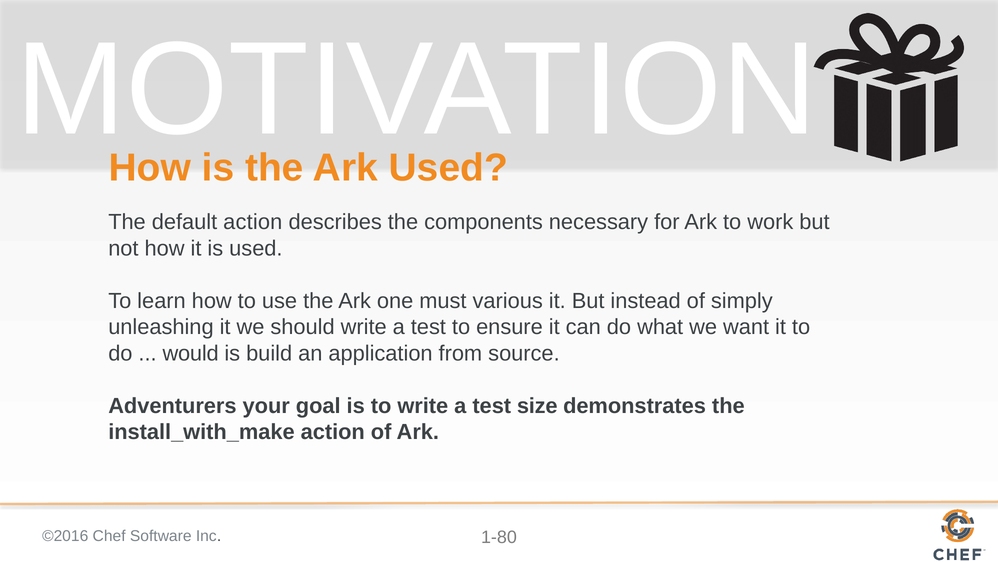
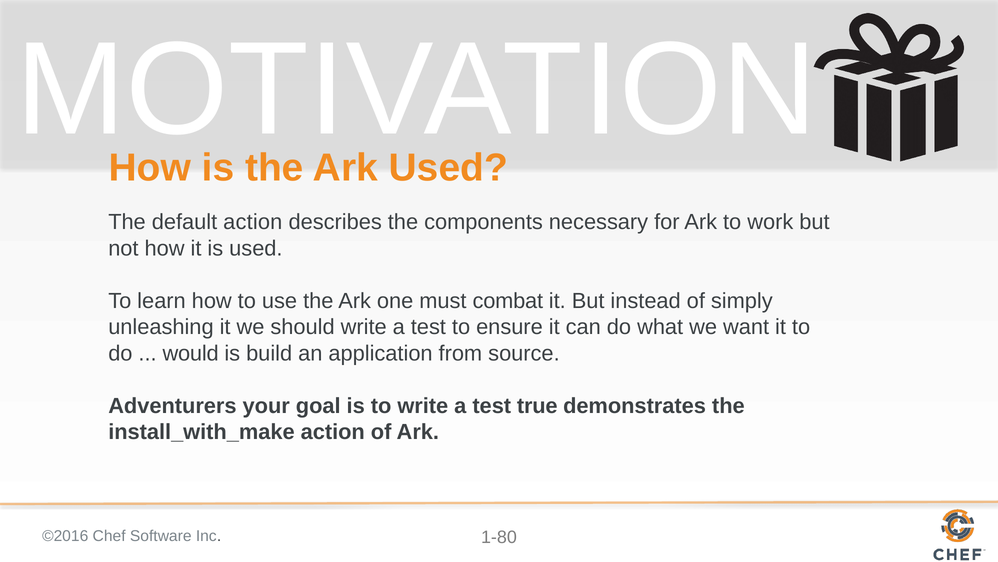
various: various -> combat
size: size -> true
